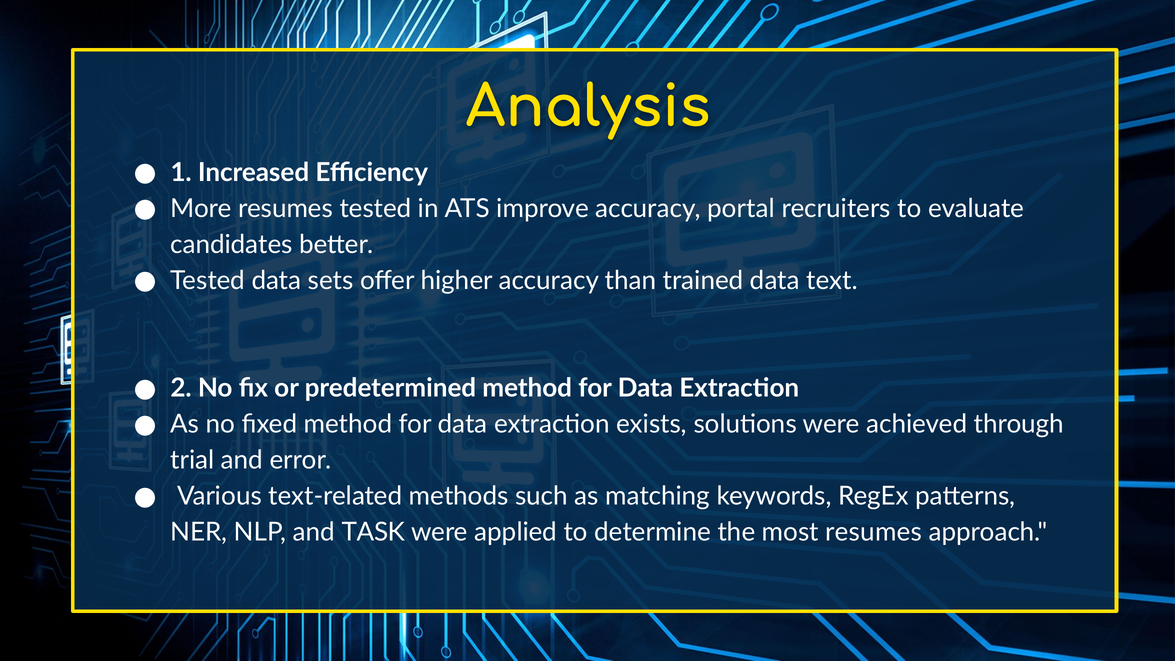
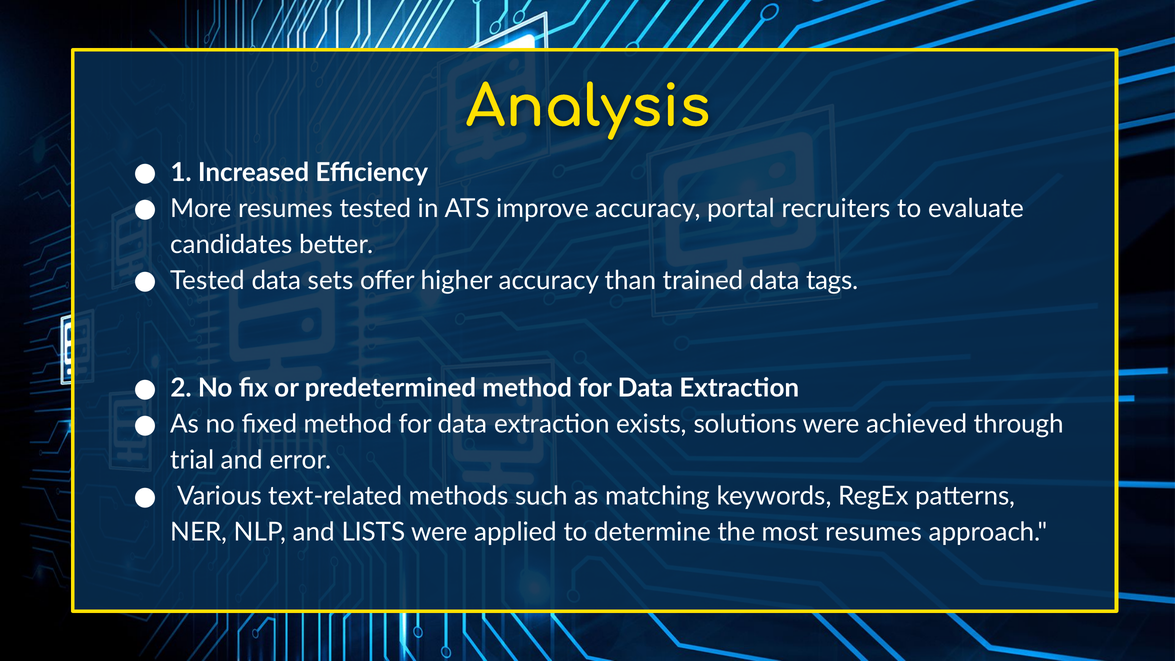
text: text -> tags
TASK: TASK -> LISTS
